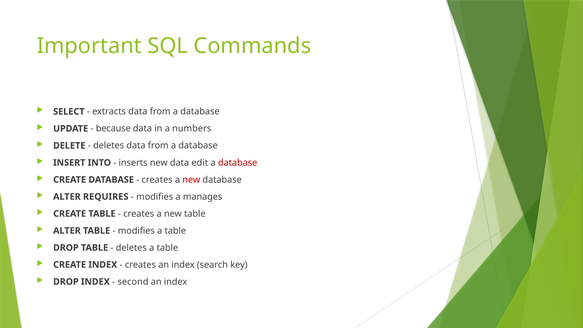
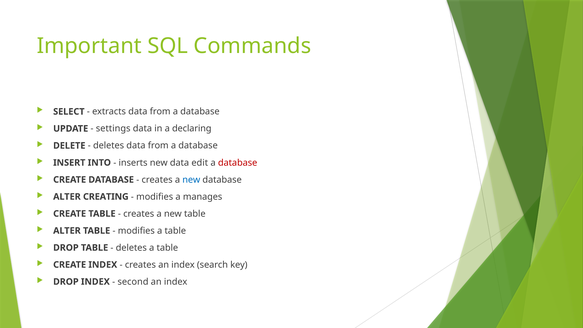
because: because -> settings
numbers: numbers -> declaring
new at (191, 180) colour: red -> blue
REQUIRES: REQUIRES -> CREATING
